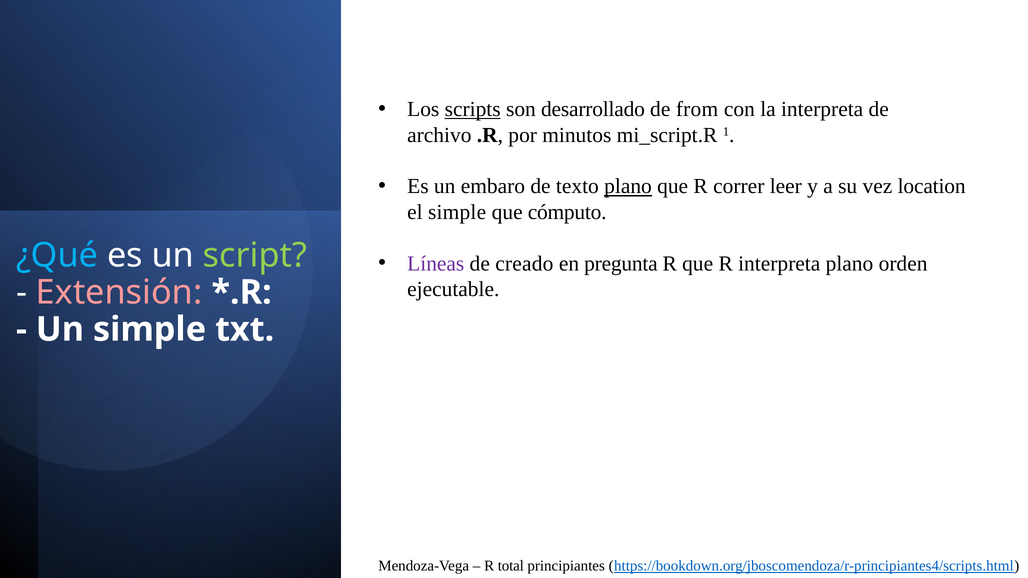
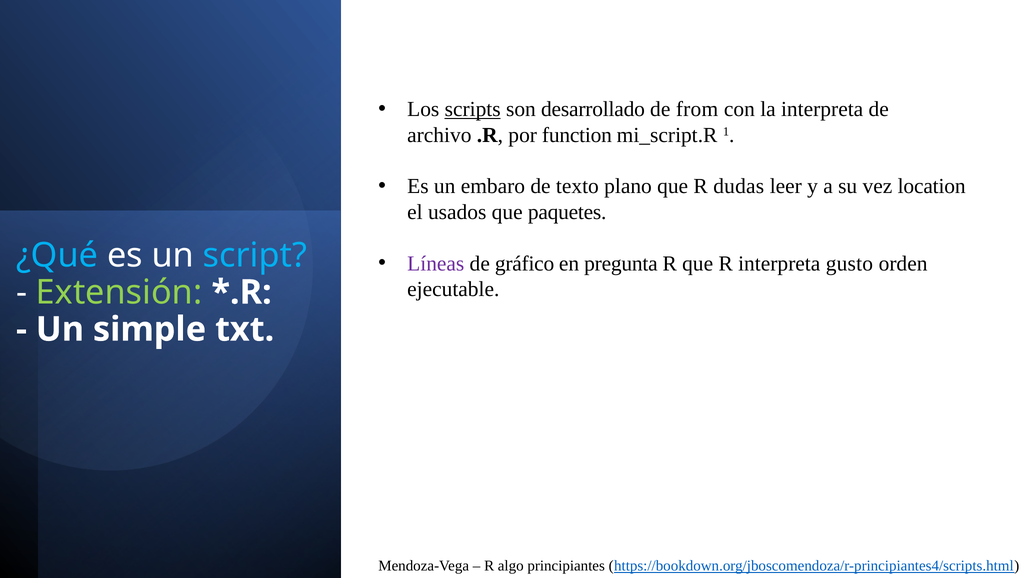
minutos: minutos -> function
plano at (628, 186) underline: present -> none
correr: correr -> dudas
el simple: simple -> usados
cómputo: cómputo -> paquetes
script colour: light green -> light blue
creado: creado -> gráfico
interpreta plano: plano -> gusto
Extensión colour: pink -> light green
total: total -> algo
